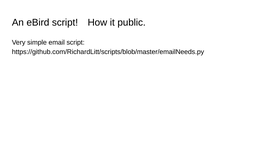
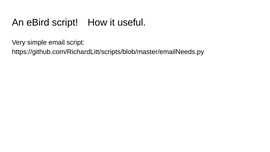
public: public -> useful
